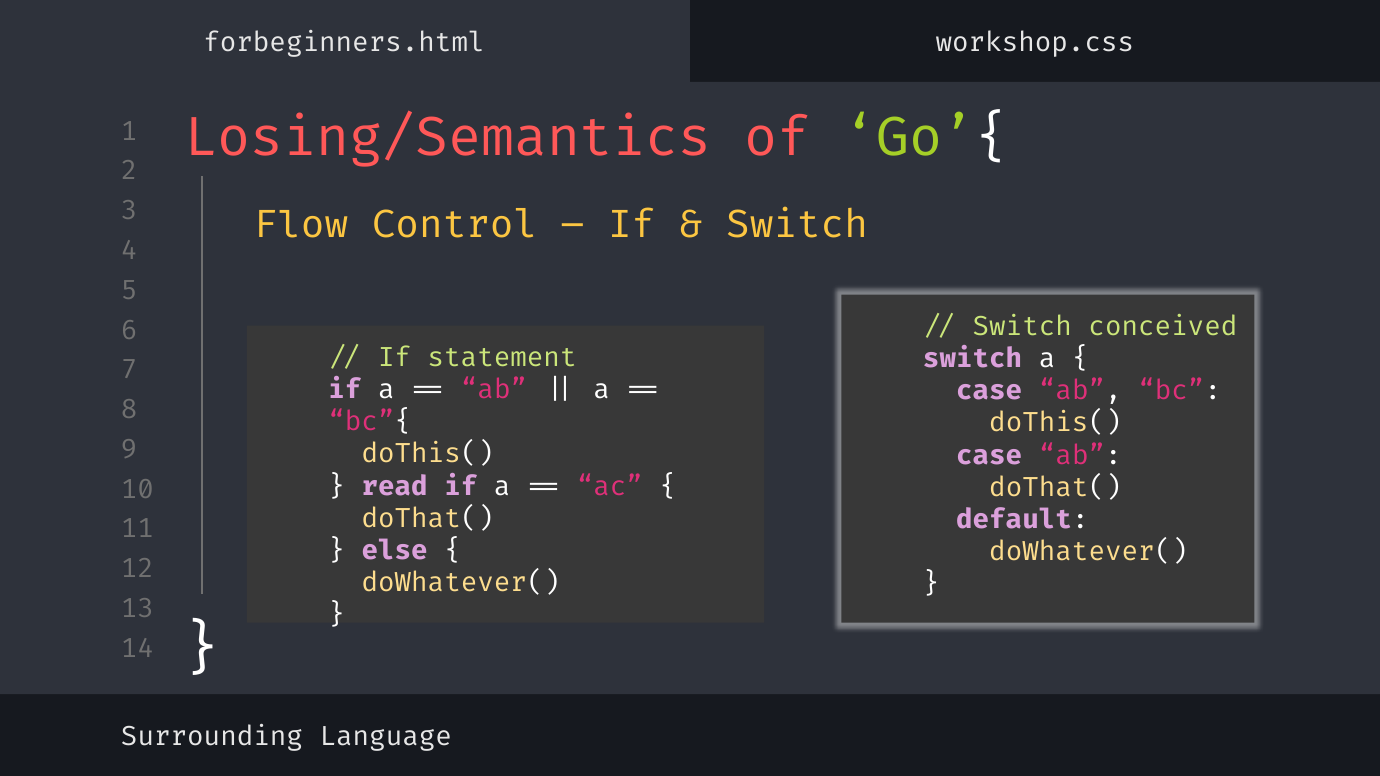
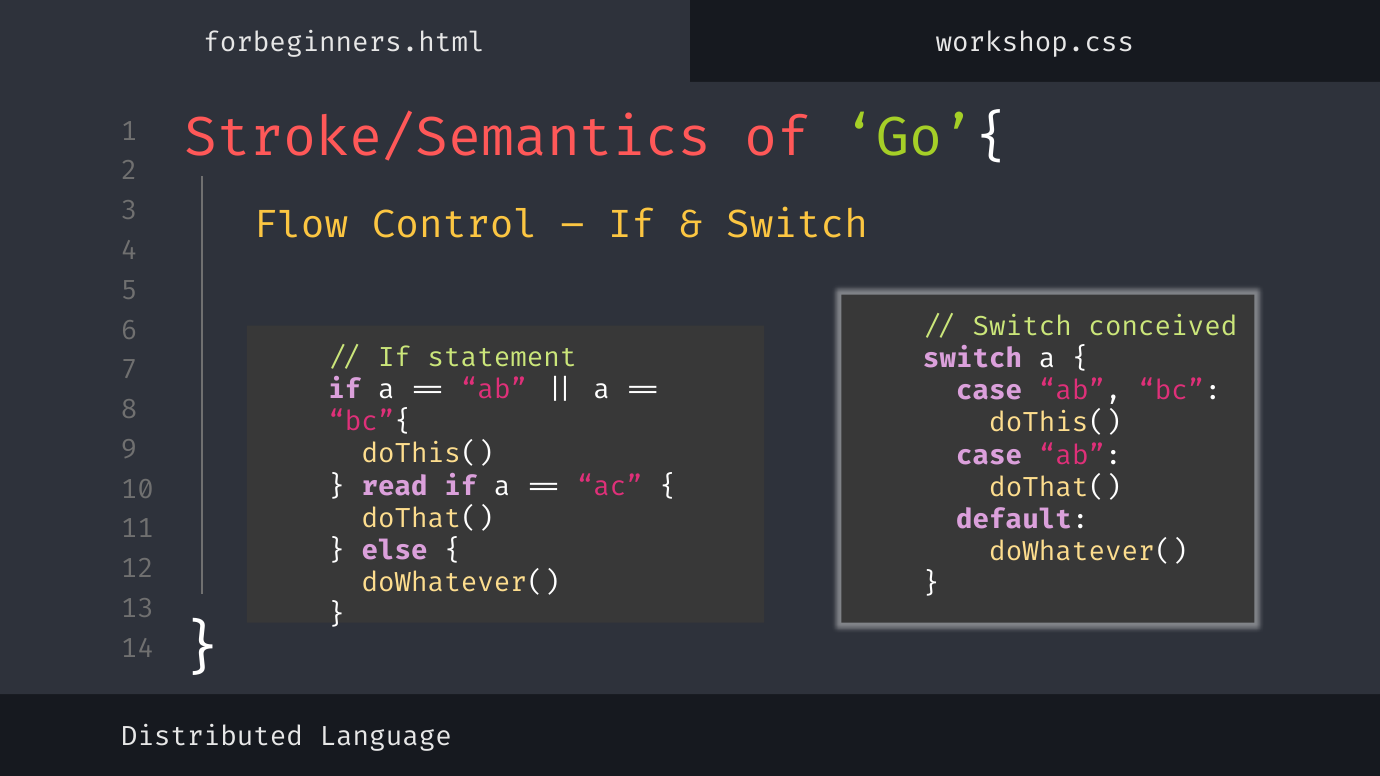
Losing/Semantics: Losing/Semantics -> Stroke/Semantics
Surrounding: Surrounding -> Distributed
